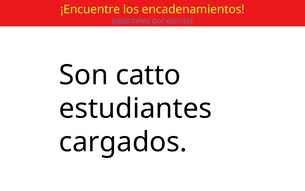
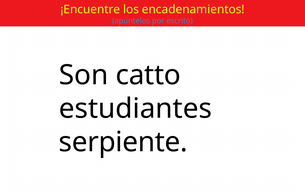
cargados: cargados -> serpiente
